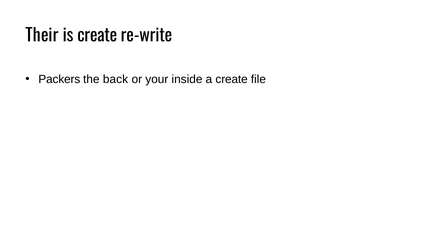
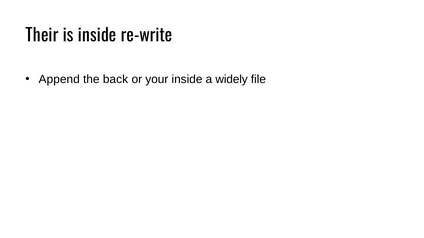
is create: create -> inside
Packers: Packers -> Append
a create: create -> widely
